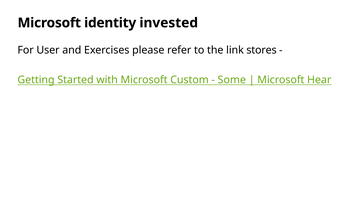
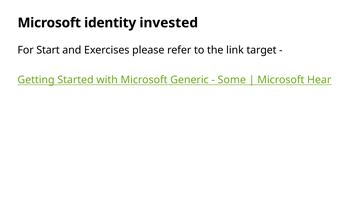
User: User -> Start
stores: stores -> target
Custom: Custom -> Generic
